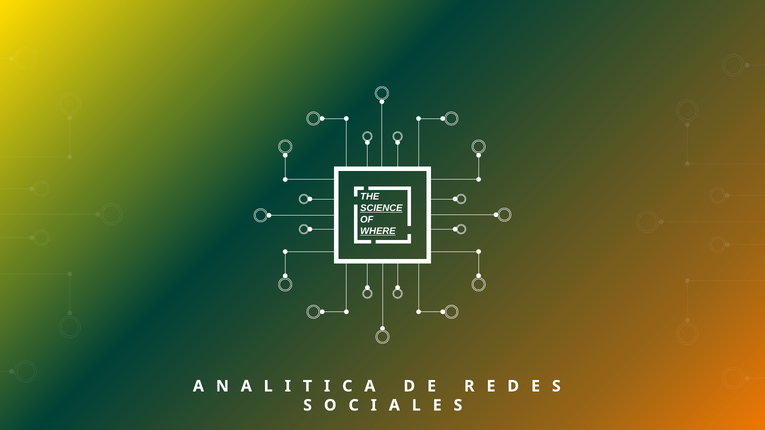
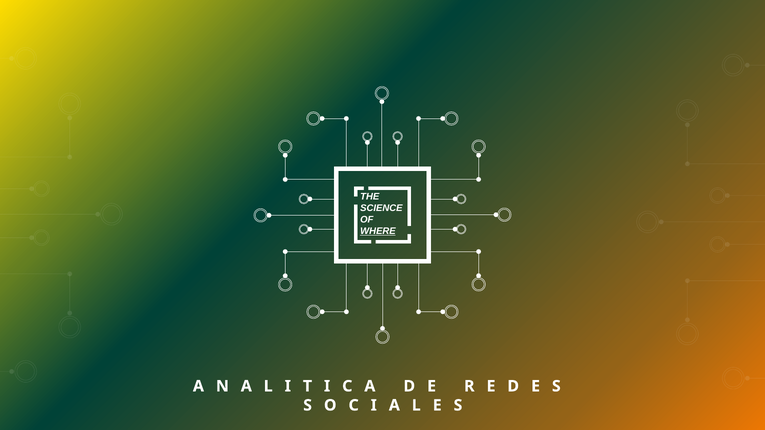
SCIENCE underline: present -> none
